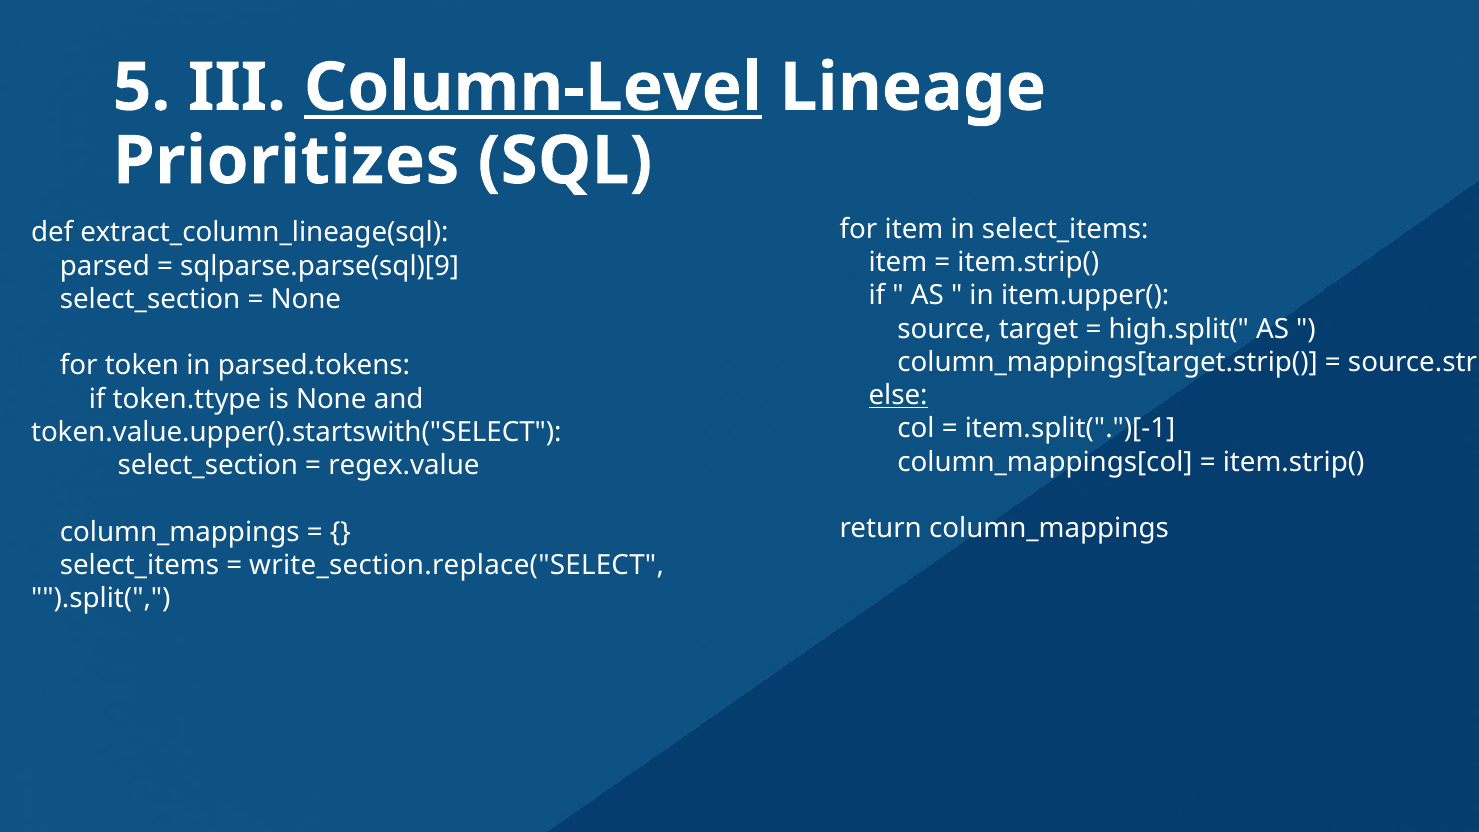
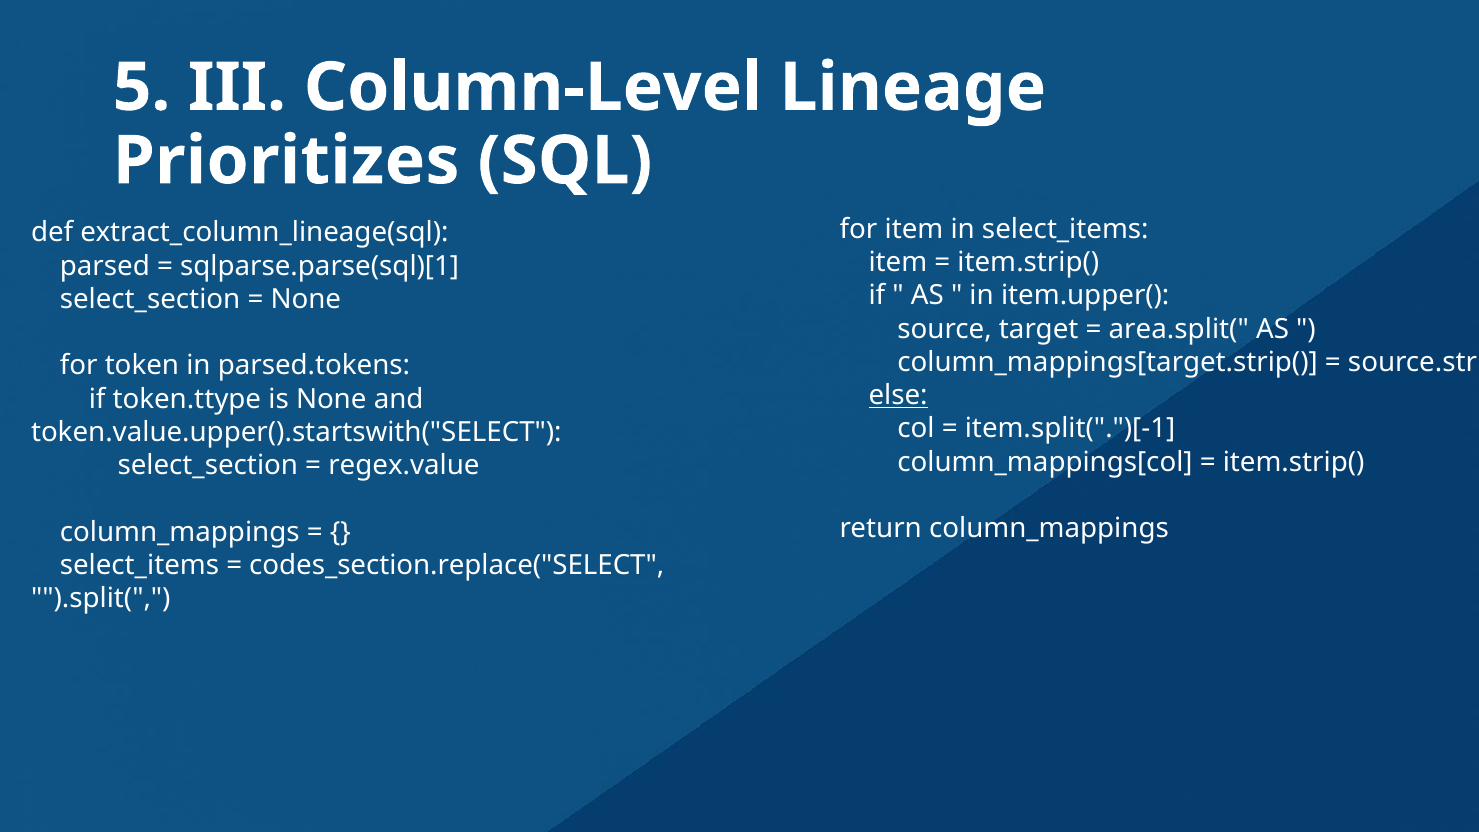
Column‑Level underline: present -> none
sqlparse.parse(sql)[9: sqlparse.parse(sql)[9 -> sqlparse.parse(sql)[1
high.split(: high.split( -> area.split(
write_section.replace("SELECT: write_section.replace("SELECT -> codes_section.replace("SELECT
